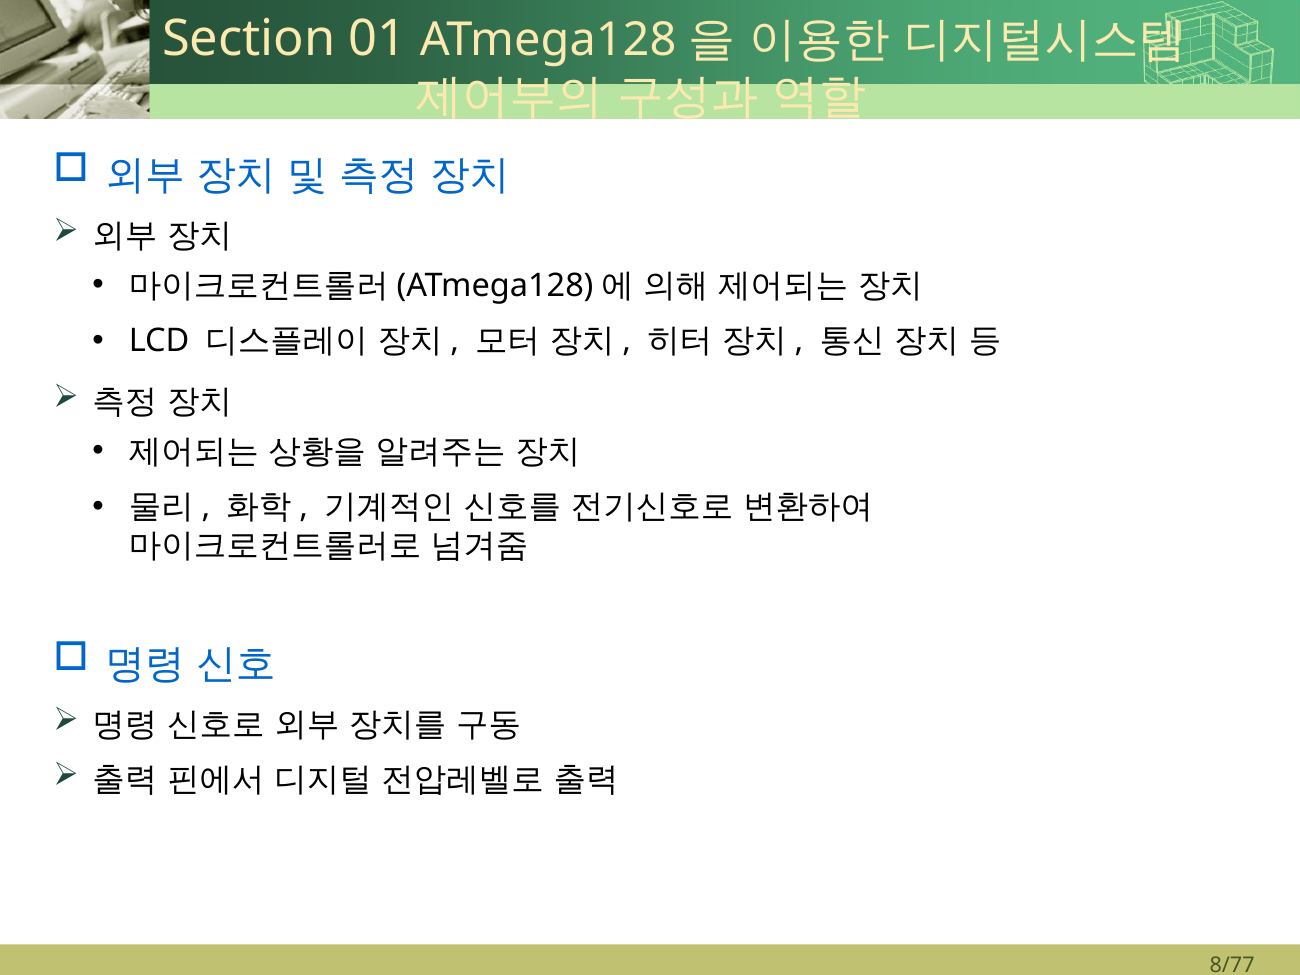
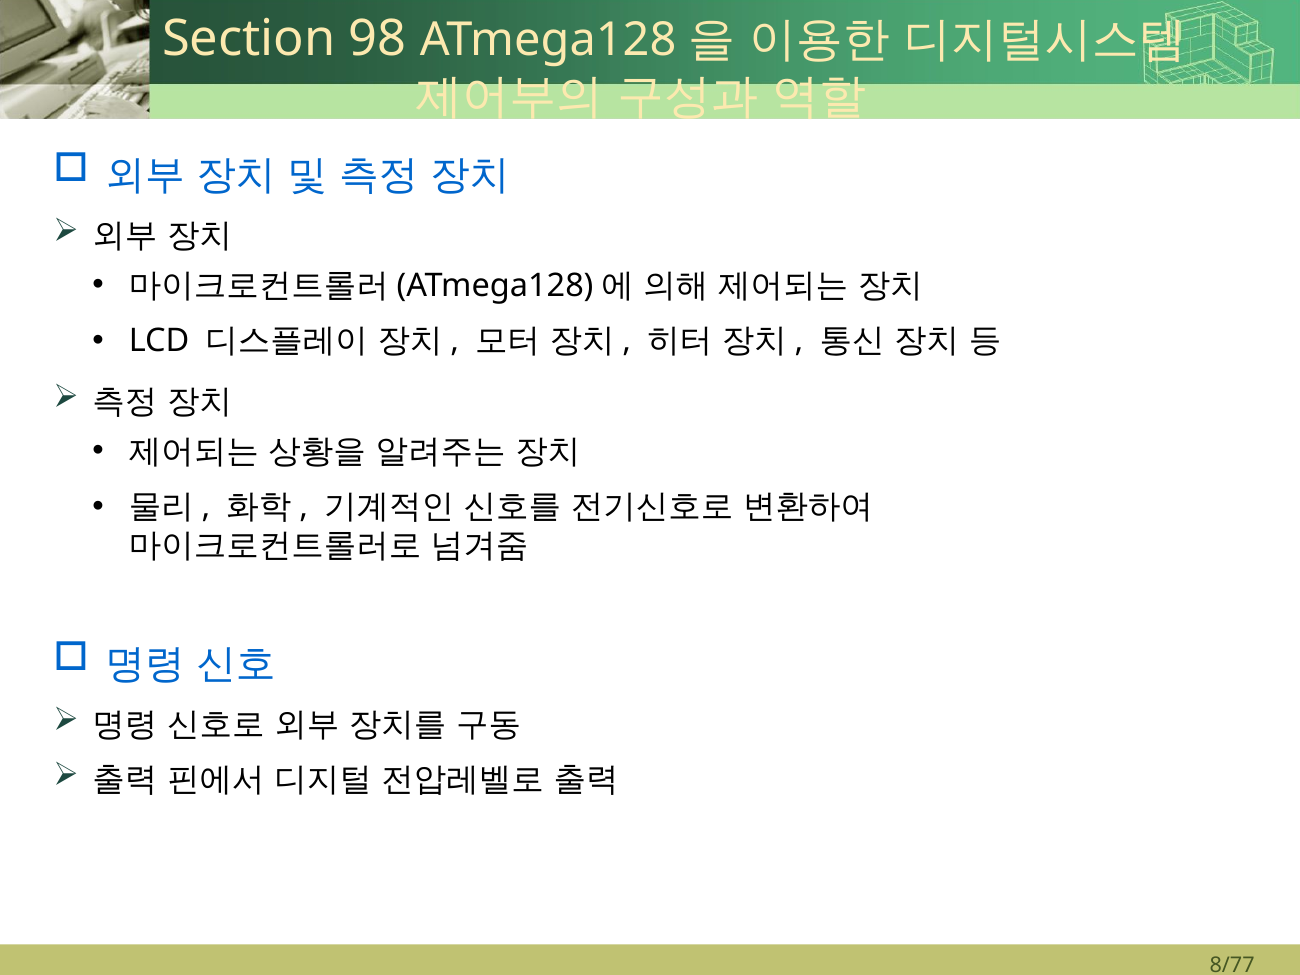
01: 01 -> 98
